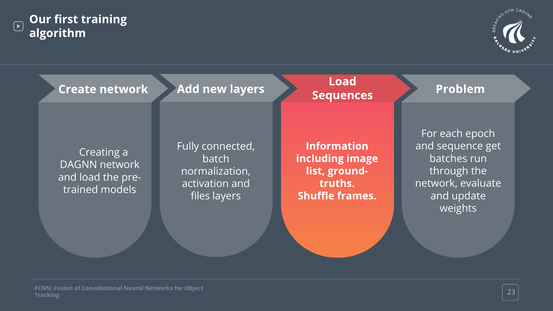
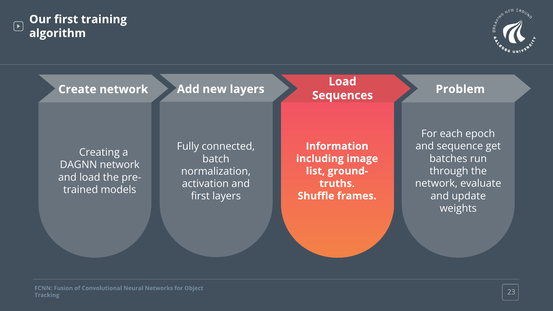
files at (200, 196): files -> first
